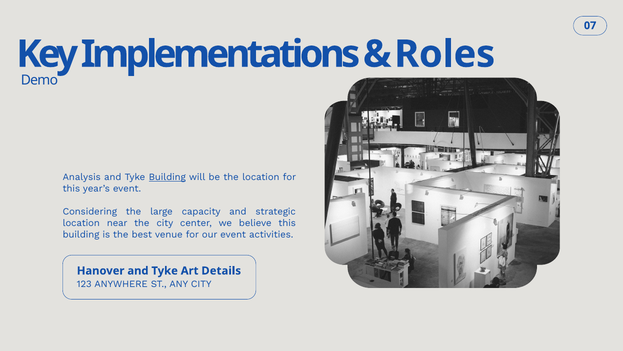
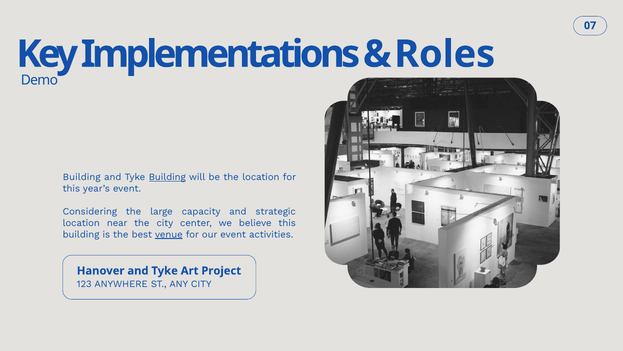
Analysis at (82, 177): Analysis -> Building
venue underline: none -> present
Details: Details -> Project
